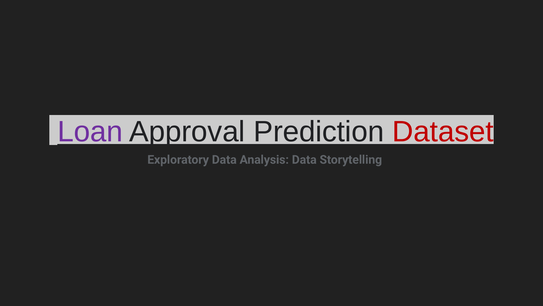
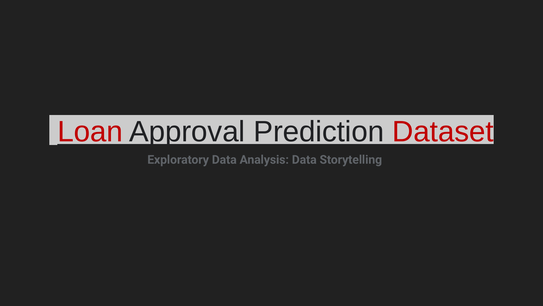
Loan colour: purple -> red
